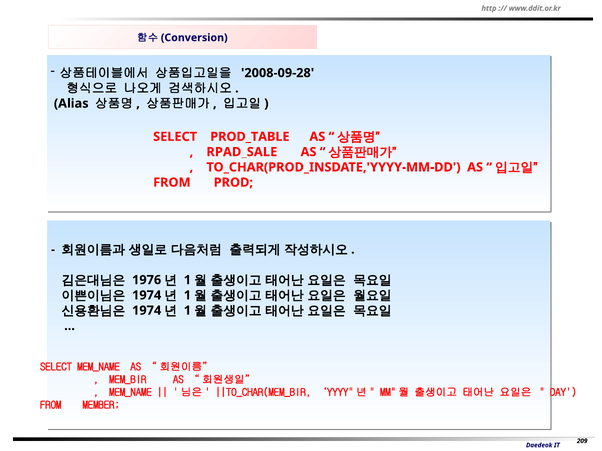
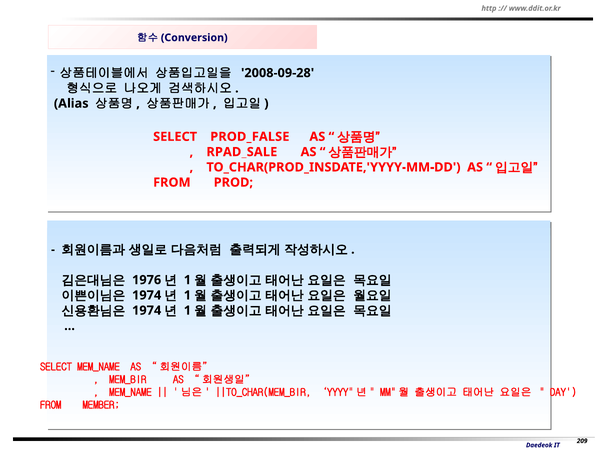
PROD_TABLE: PROD_TABLE -> PROD_FALSE
